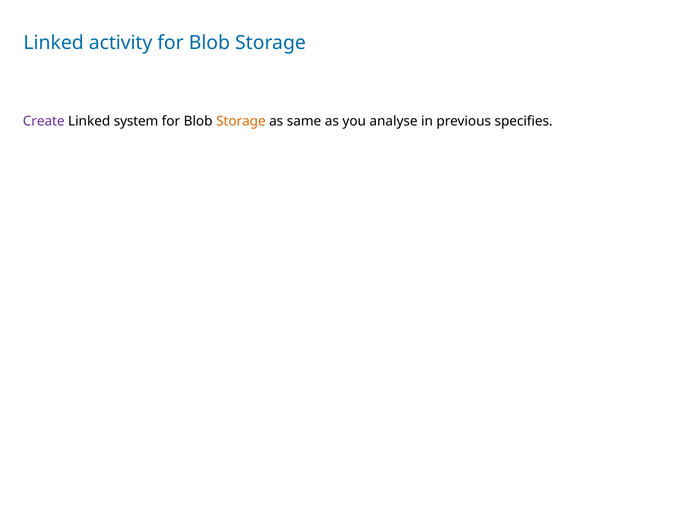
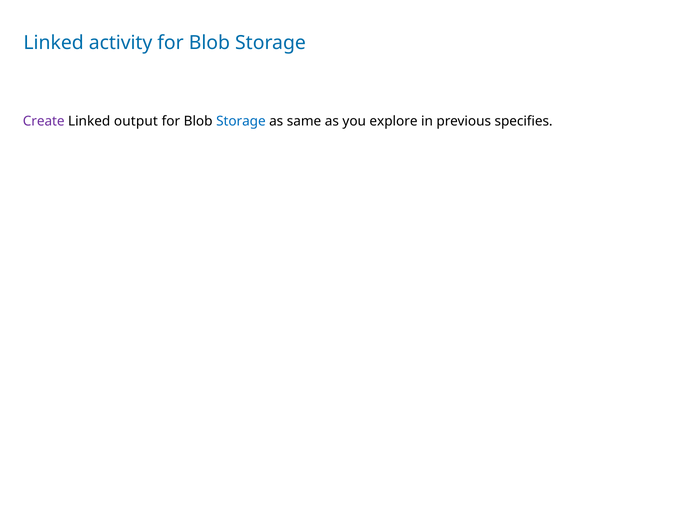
system: system -> output
Storage at (241, 122) colour: orange -> blue
analyse: analyse -> explore
